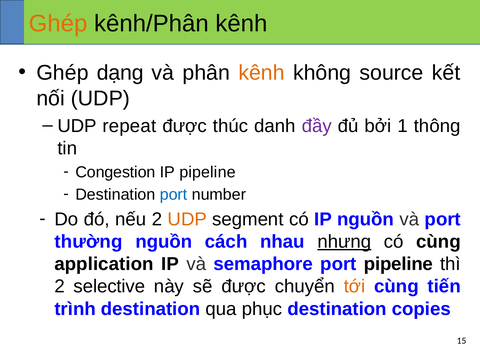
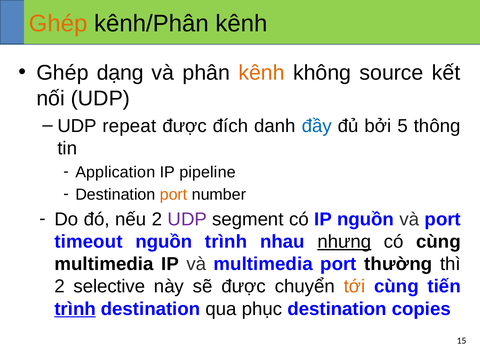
thúc: thúc -> đích
đầy colour: purple -> blue
1: 1 -> 5
Congestion: Congestion -> Application
port at (174, 194) colour: blue -> orange
UDP at (187, 219) colour: orange -> purple
thường: thường -> timeout
nguồn cách: cách -> trình
application at (104, 264): application -> multimedia
và semaphore: semaphore -> multimedia
port pipeline: pipeline -> thường
trình at (75, 309) underline: none -> present
